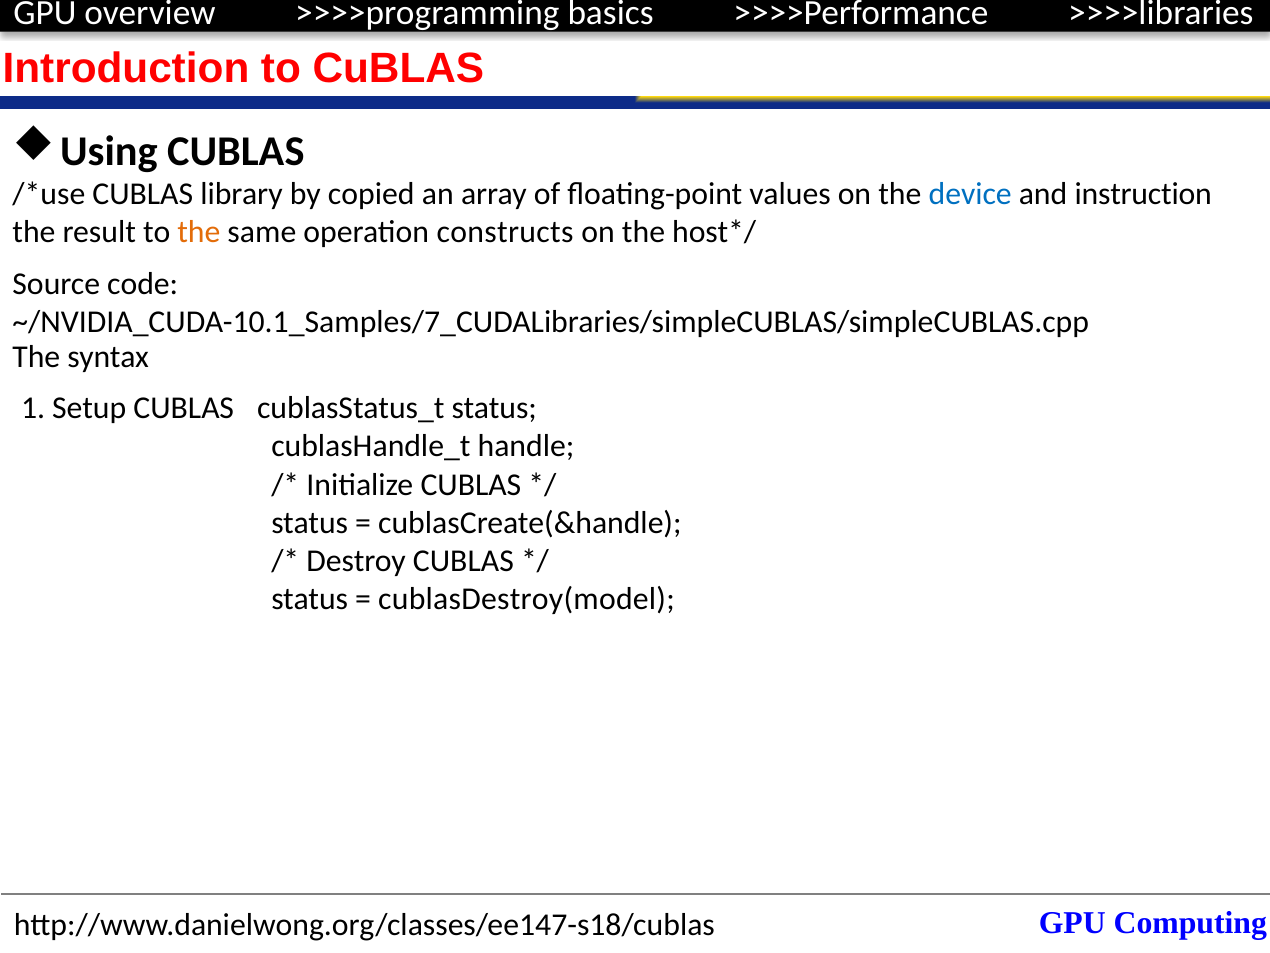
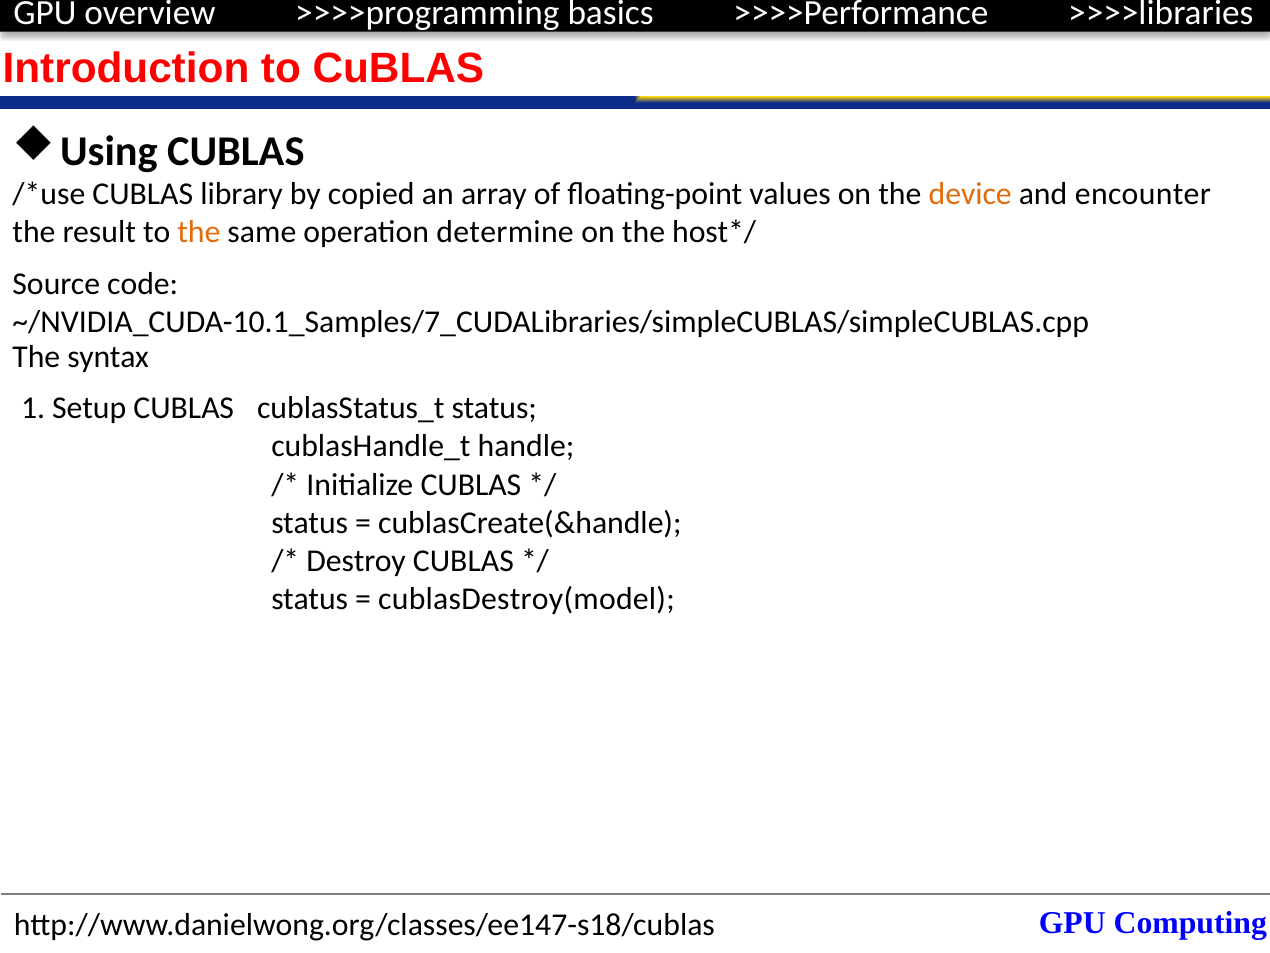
device colour: blue -> orange
instruction: instruction -> encounter
constructs: constructs -> determine
